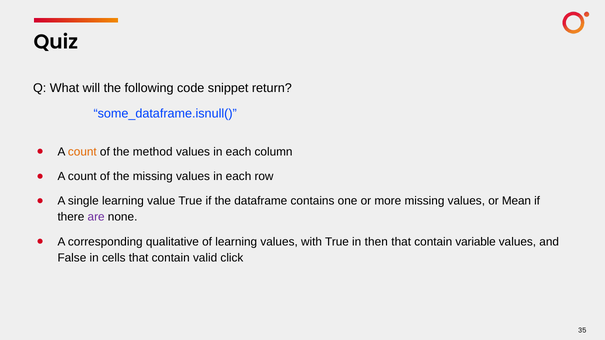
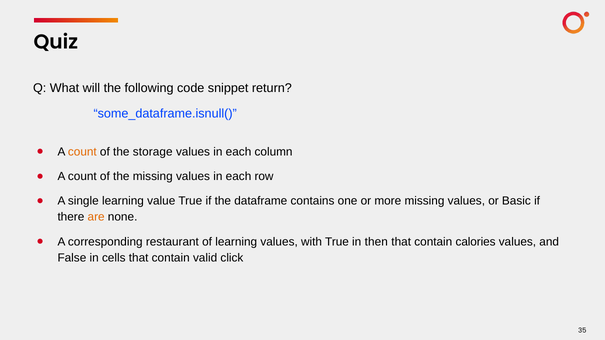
method: method -> storage
Mean: Mean -> Basic
are colour: purple -> orange
qualitative: qualitative -> restaurant
variable: variable -> calories
